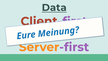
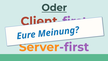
Data at (54, 8): Data -> Oder
